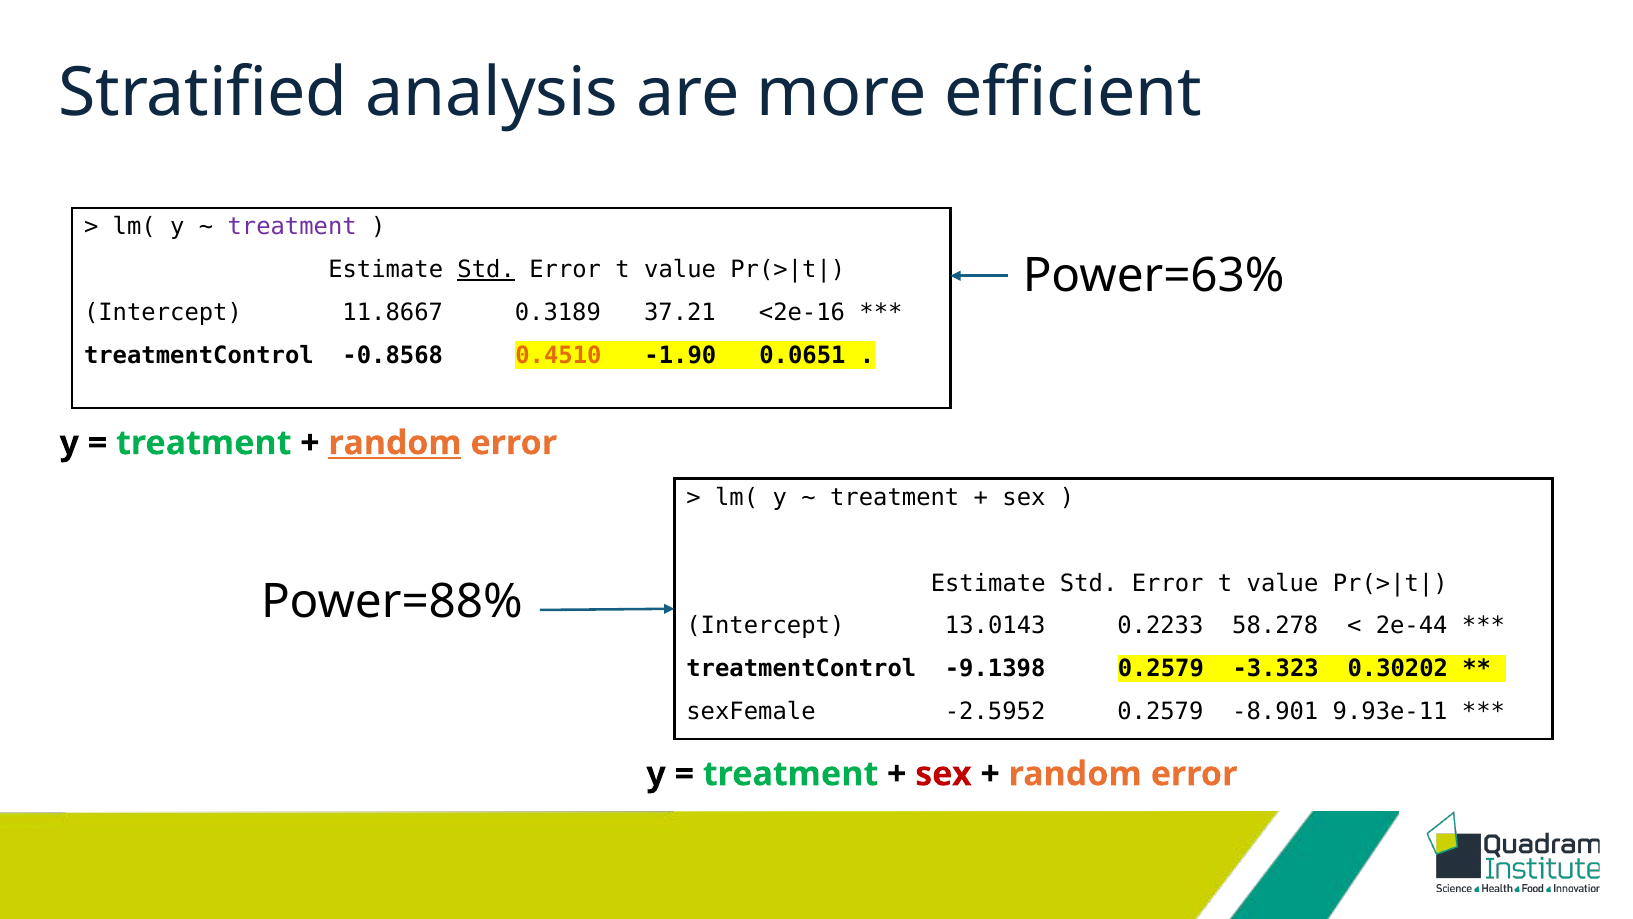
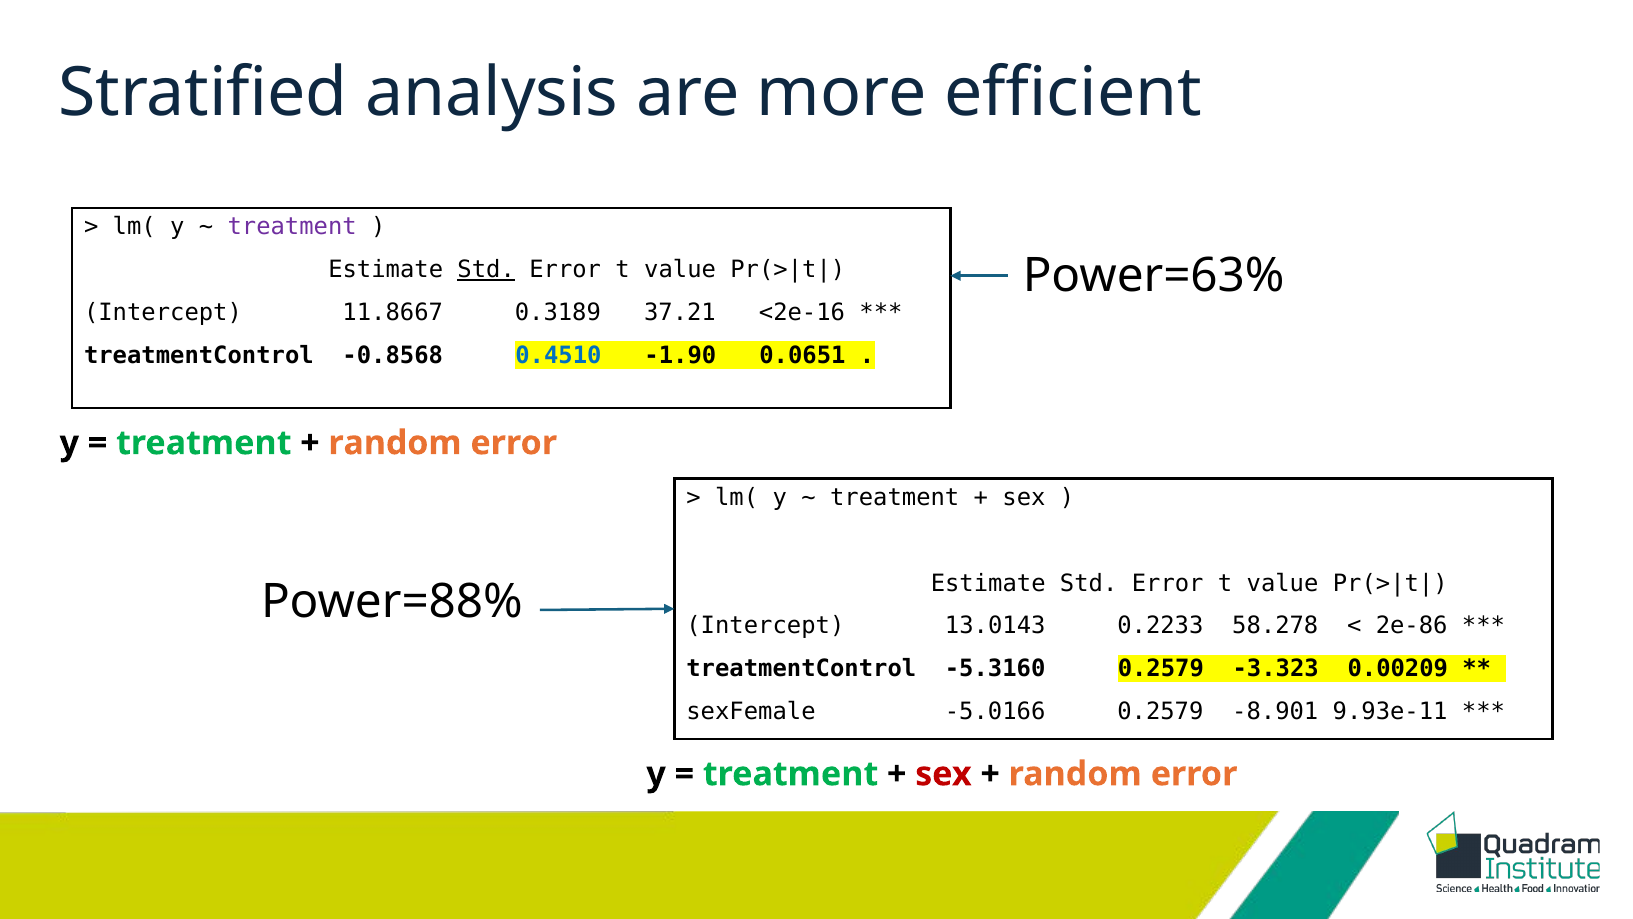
0.4510 colour: orange -> blue
random at (395, 443) underline: present -> none
2e-44: 2e-44 -> 2e-86
-9.1398: -9.1398 -> -5.3160
0.30202: 0.30202 -> 0.00209
-2.5952: -2.5952 -> -5.0166
